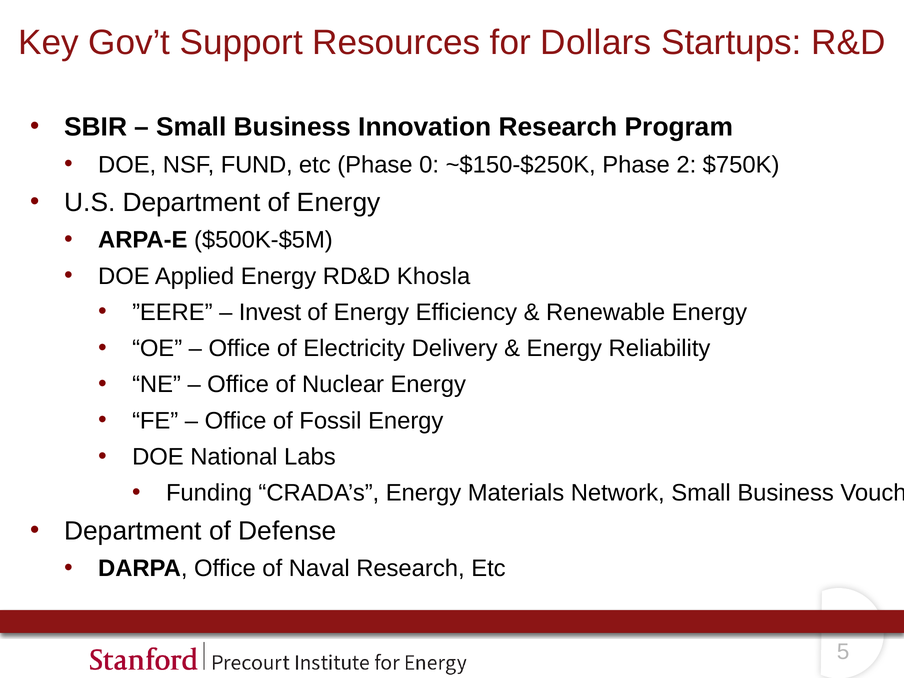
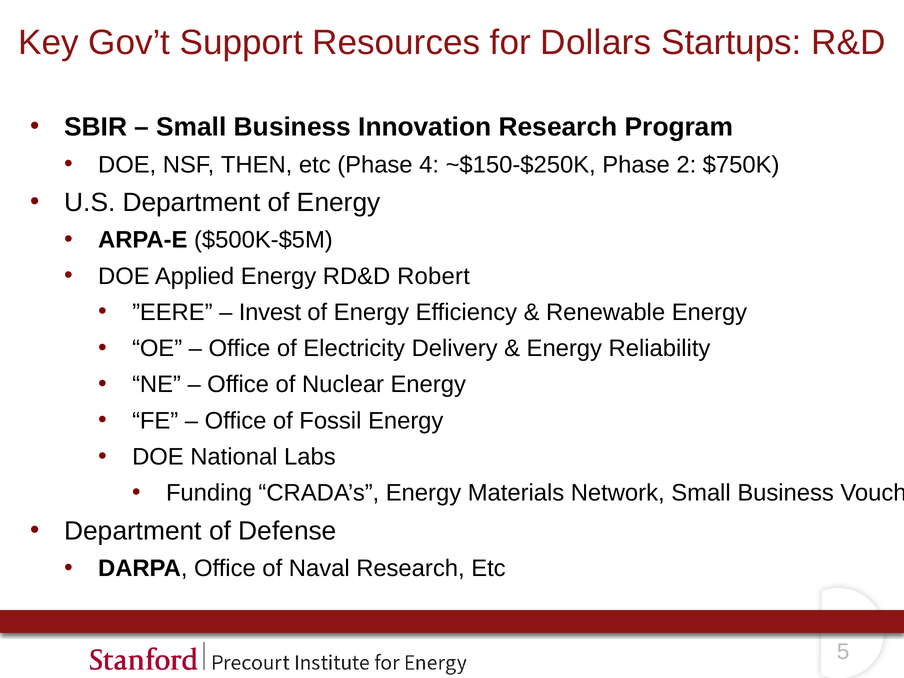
FUND: FUND -> THEN
0: 0 -> 4
Khosla: Khosla -> Robert
